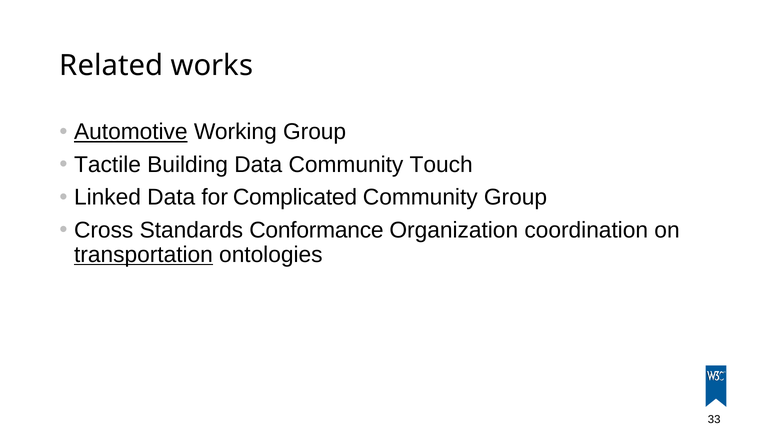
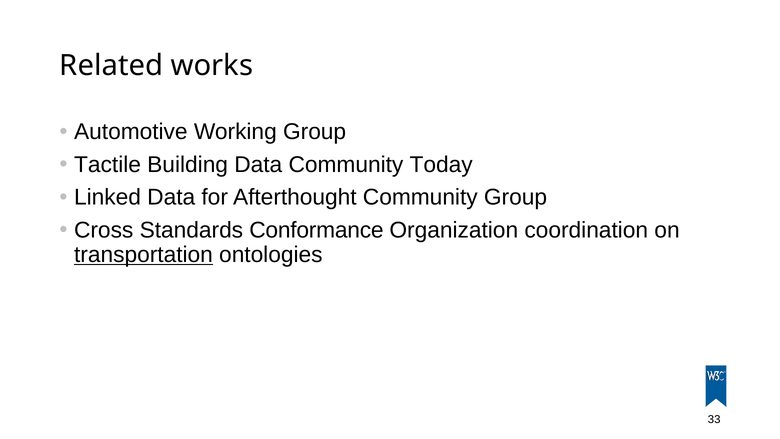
Automotive underline: present -> none
Touch: Touch -> Today
Complicated: Complicated -> Afterthought
